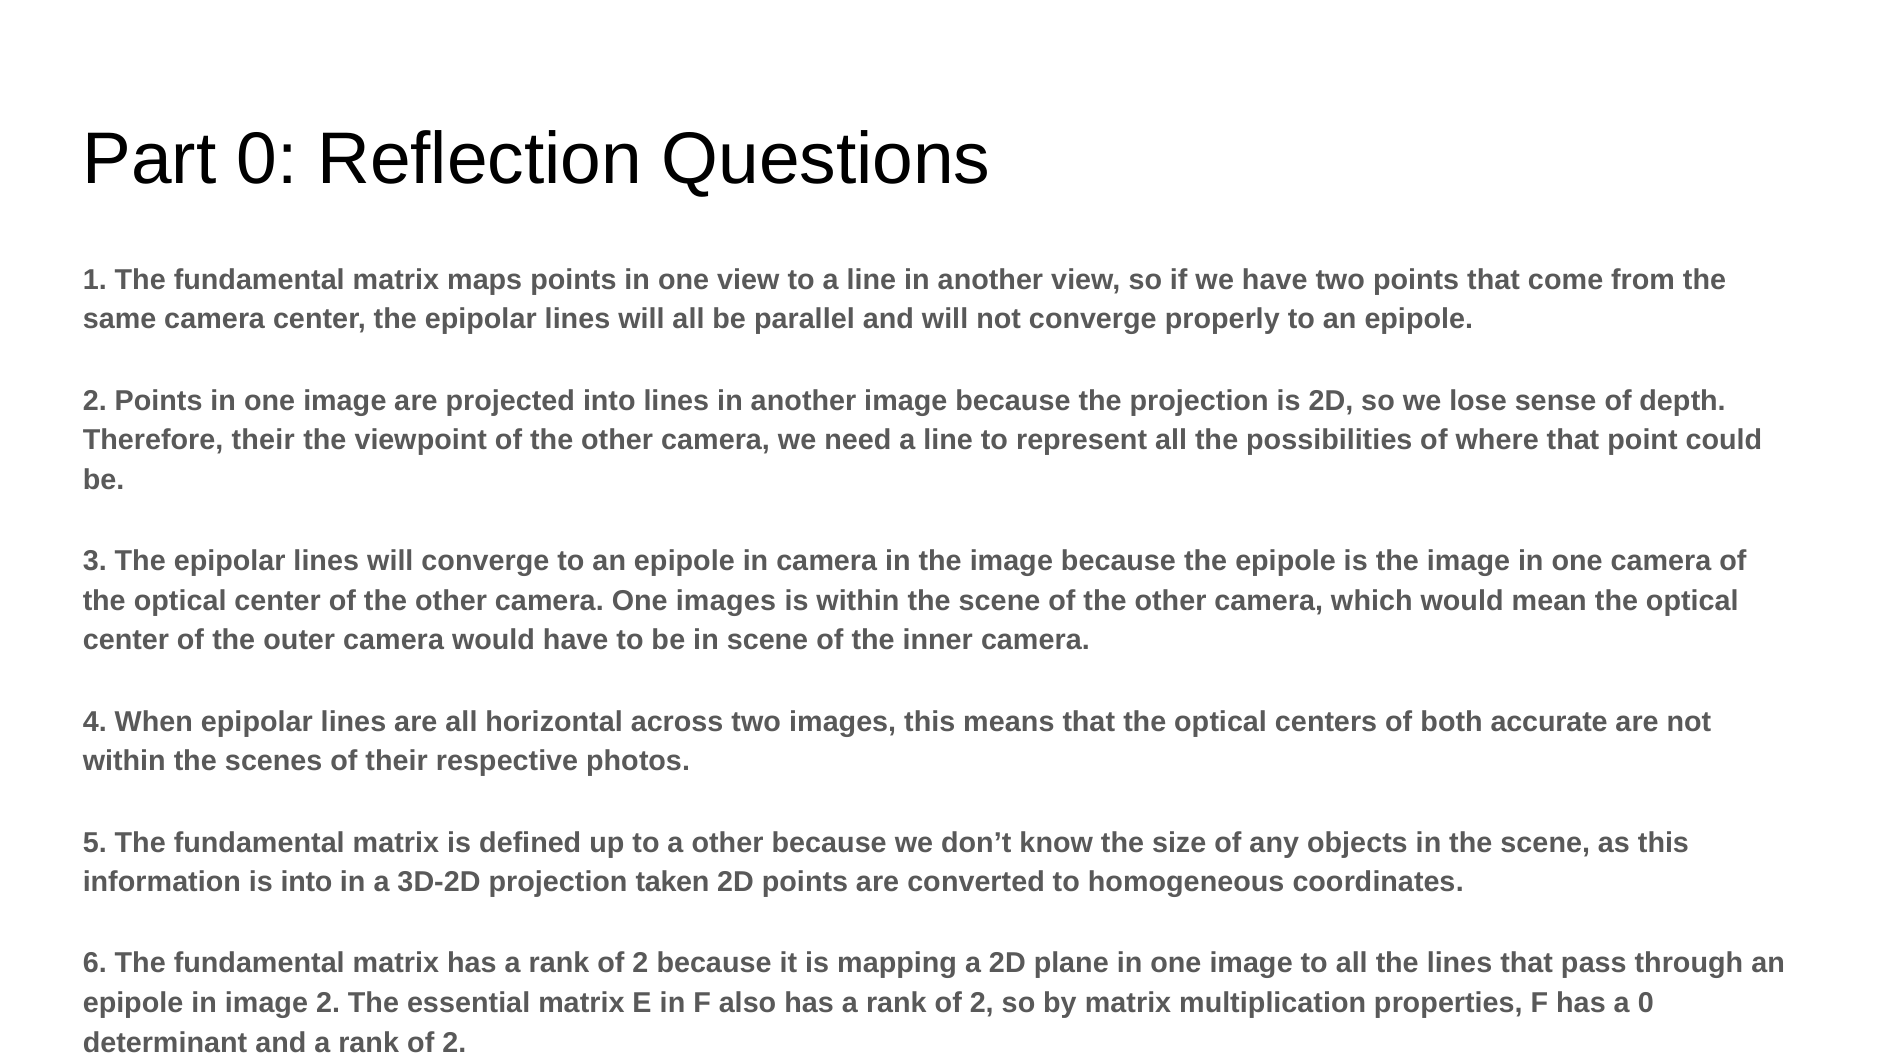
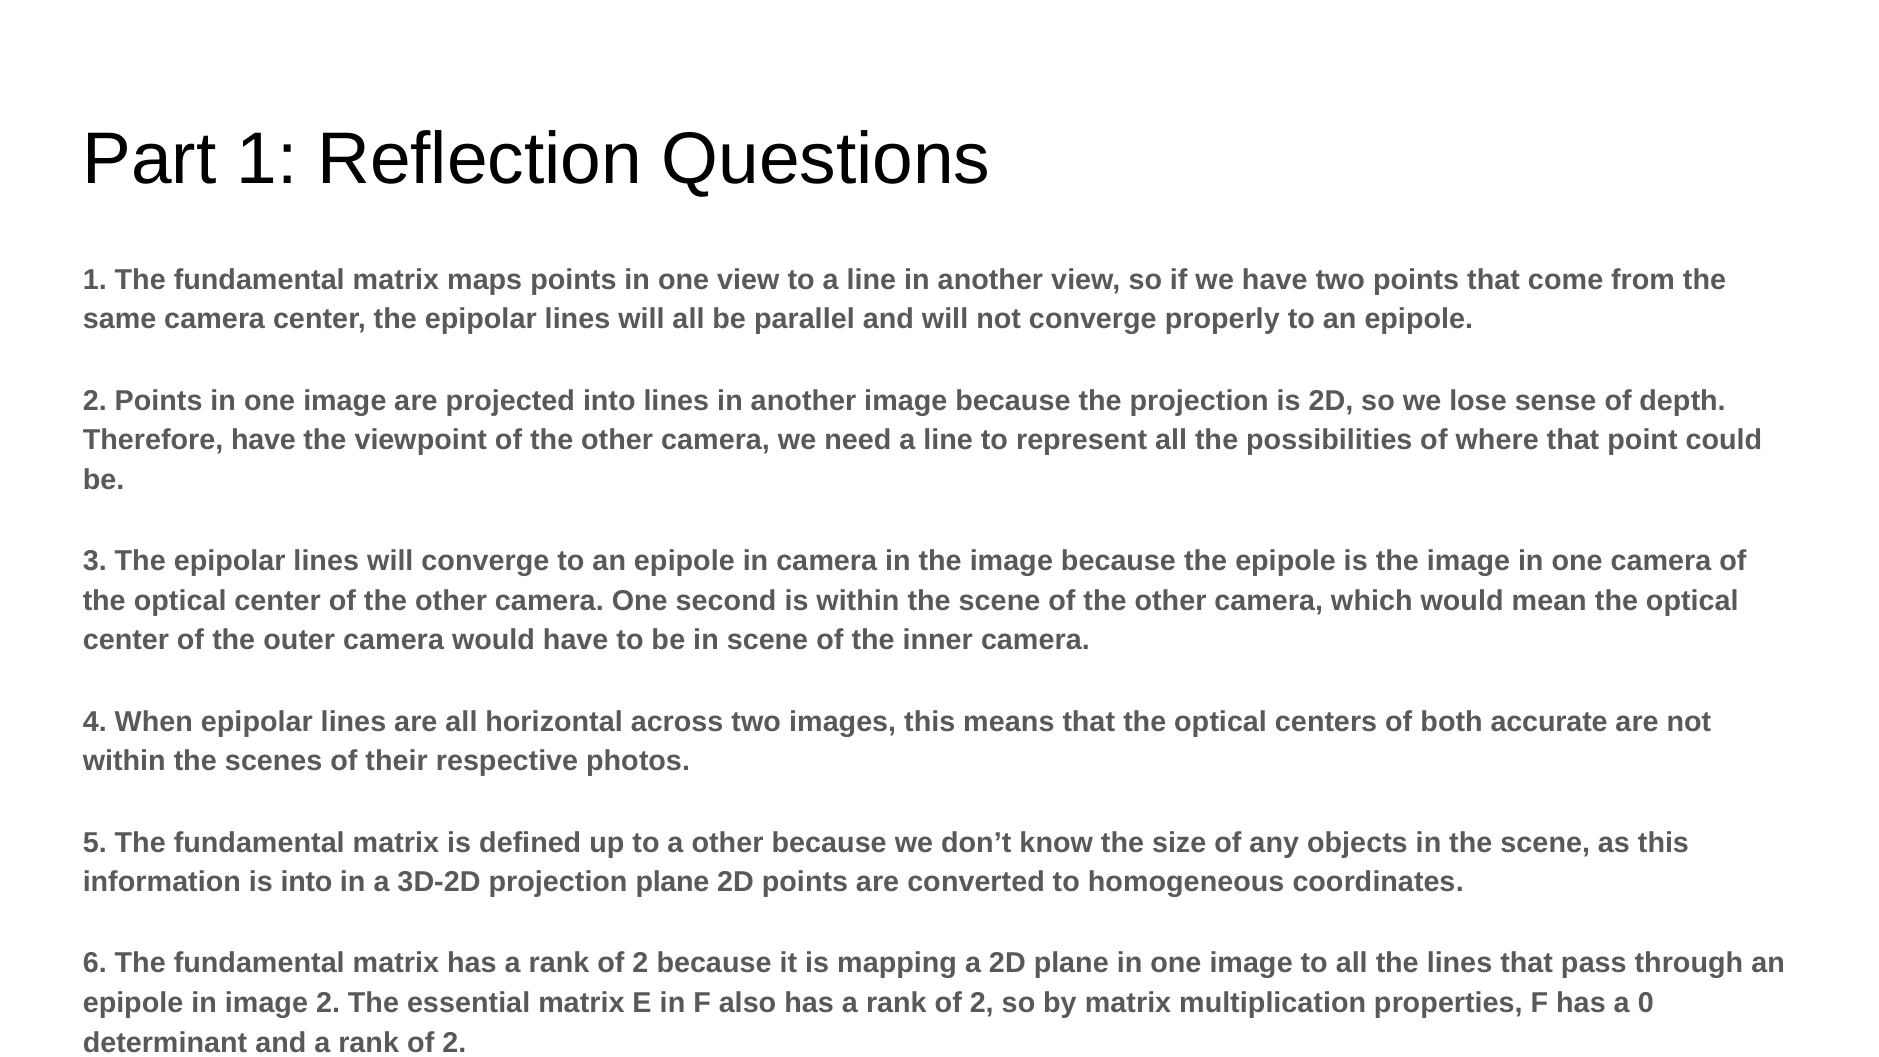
Part 0: 0 -> 1
Therefore their: their -> have
One images: images -> second
projection taken: taken -> plane
